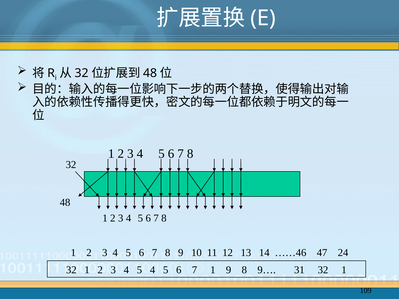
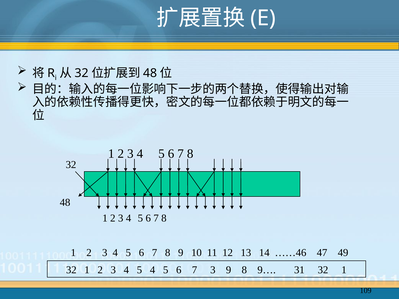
24: 24 -> 49
7 1: 1 -> 3
